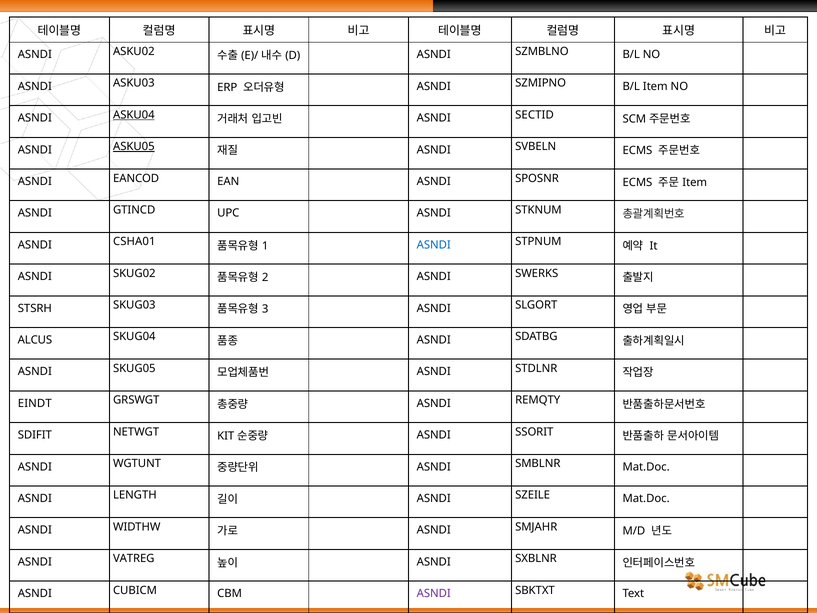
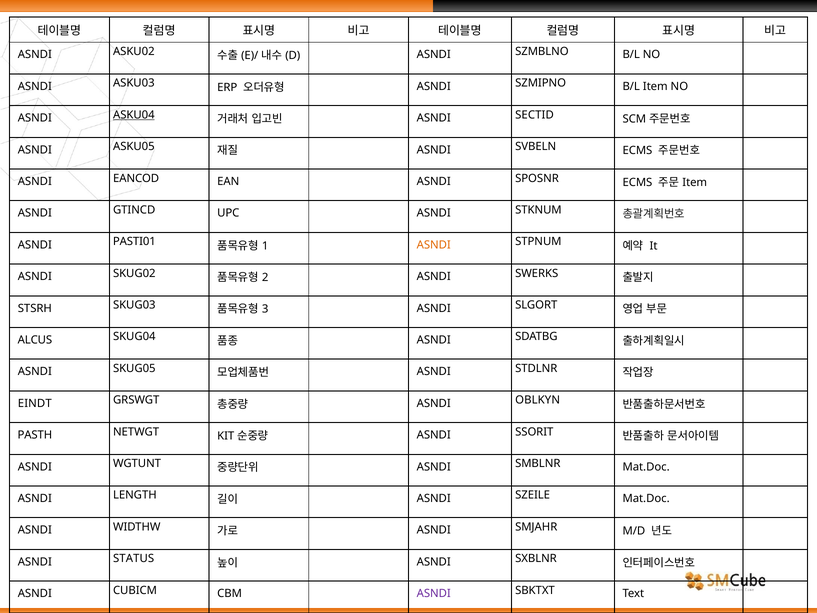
ASKU05 underline: present -> none
CSHA01: CSHA01 -> PASTI01
ASNDI at (434, 245) colour: blue -> orange
REMQTY: REMQTY -> OBLKYN
SDIFIT: SDIFIT -> PASTH
VATREG: VATREG -> STATUS
